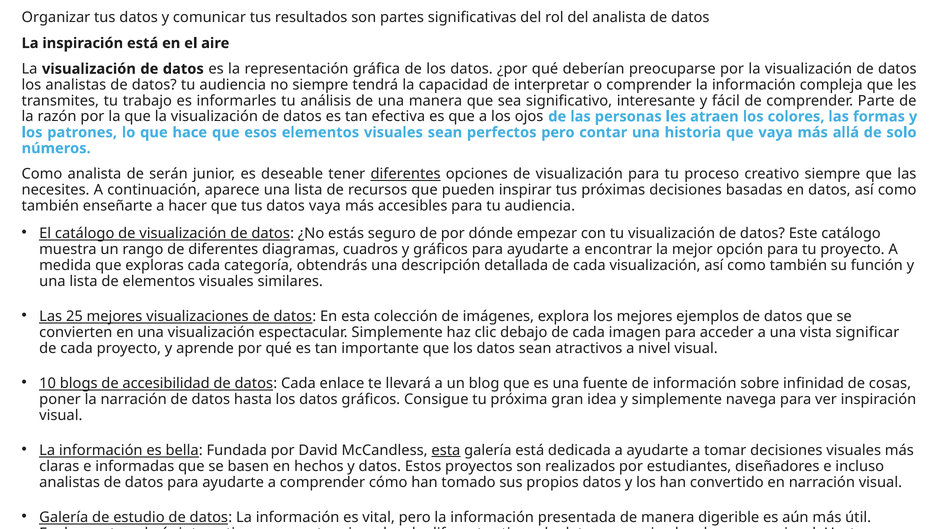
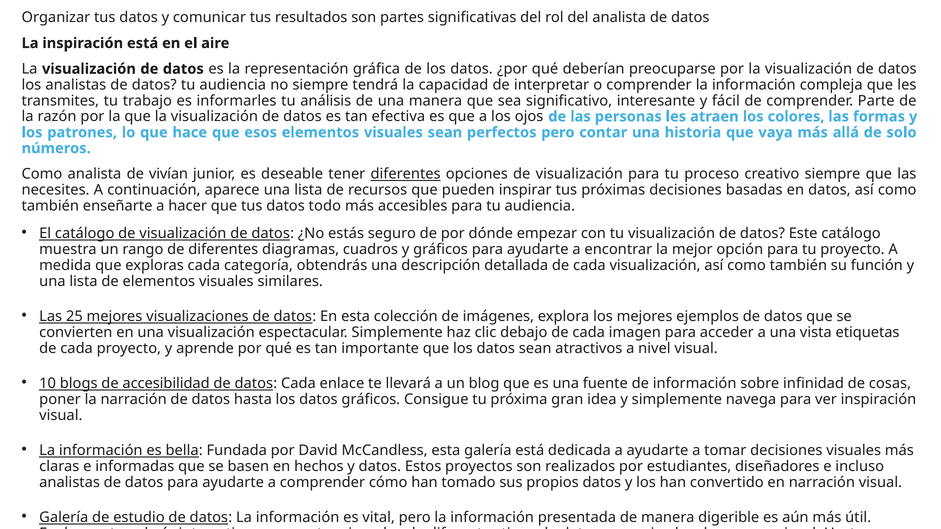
serán: serán -> vivían
datos vaya: vaya -> todo
significar: significar -> etiquetas
esta at (446, 450) underline: present -> none
